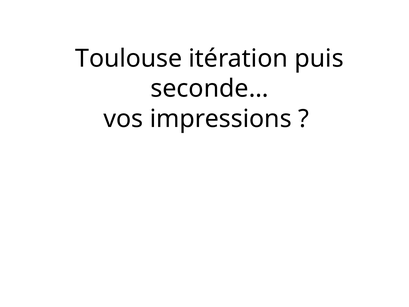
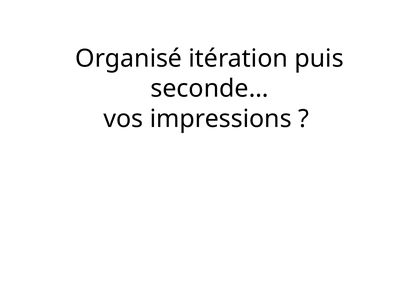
Toulouse: Toulouse -> Organisé
